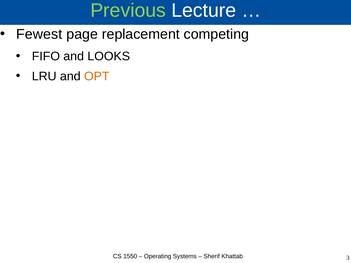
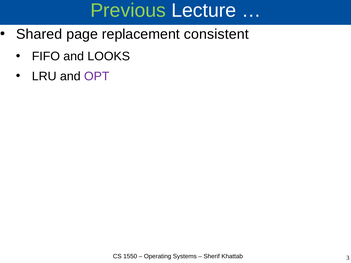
Fewest: Fewest -> Shared
competing: competing -> consistent
OPT colour: orange -> purple
